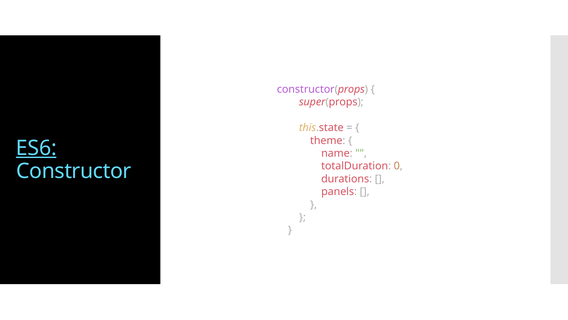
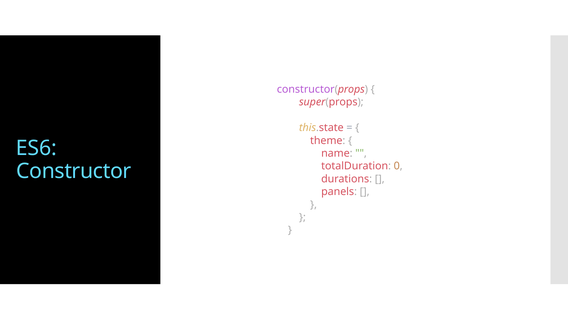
ES6 underline: present -> none
